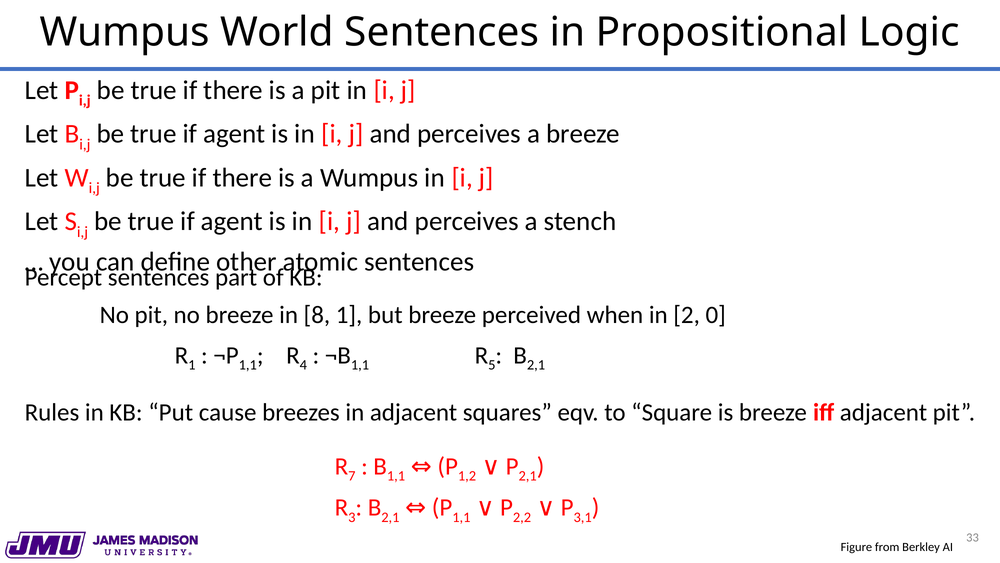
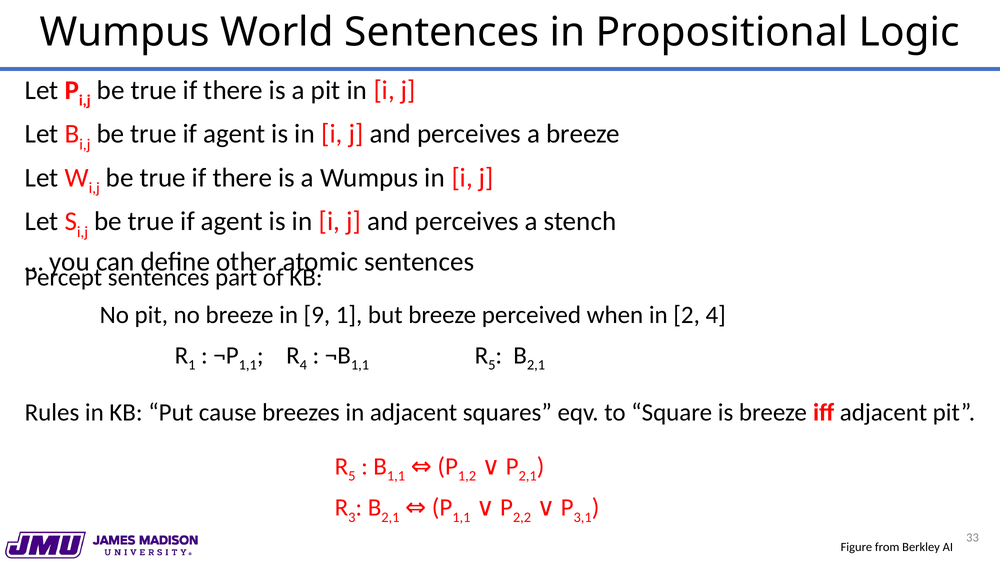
8: 8 -> 9
2 0: 0 -> 4
7 at (352, 476): 7 -> 5
